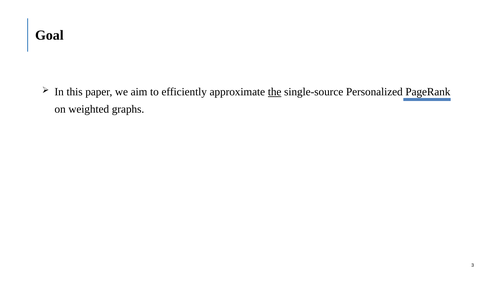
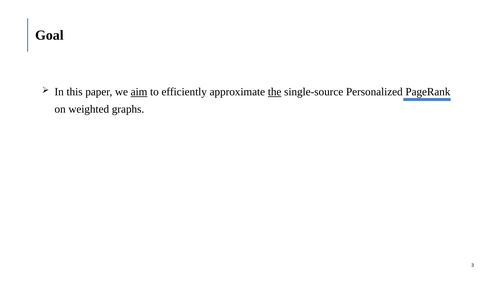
aim underline: none -> present
